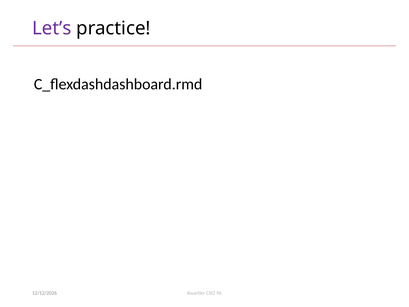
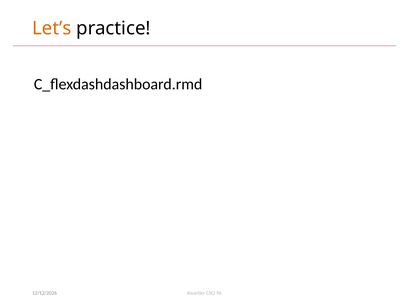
Let’s colour: purple -> orange
